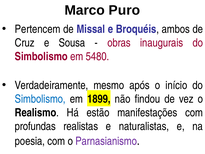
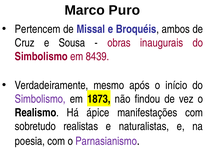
5480: 5480 -> 8439
Simbolismo at (40, 99) colour: blue -> purple
1899: 1899 -> 1873
estão: estão -> ápice
profundas: profundas -> sobretudo
